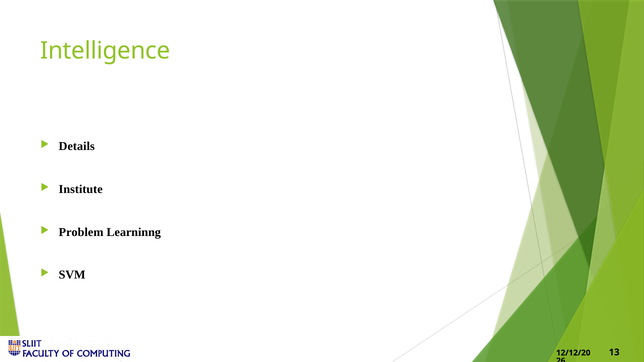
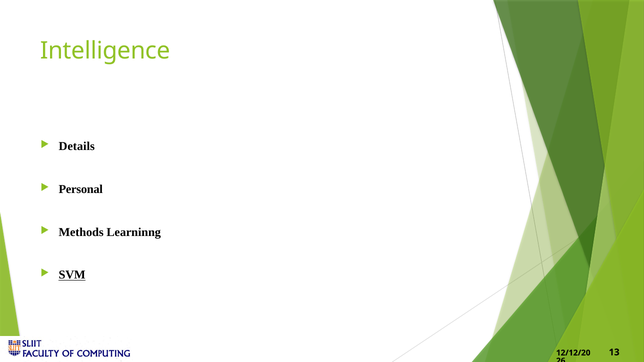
Institute: Institute -> Personal
Problem: Problem -> Methods
SVM underline: none -> present
